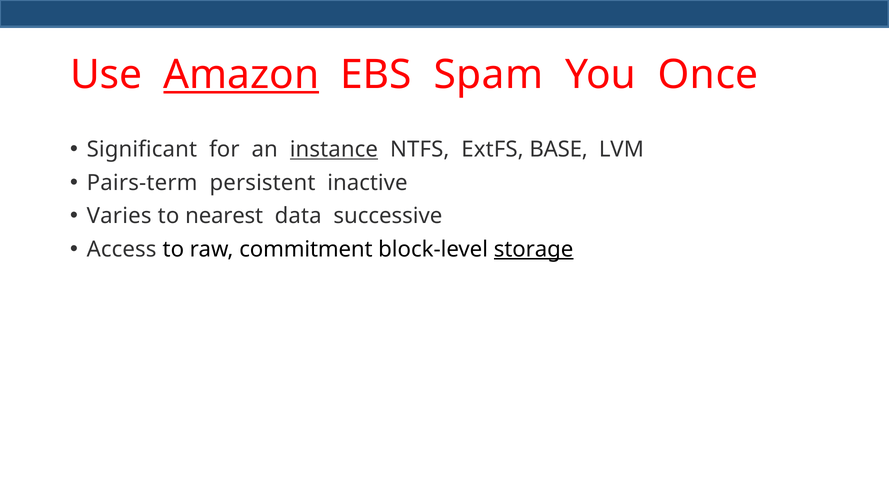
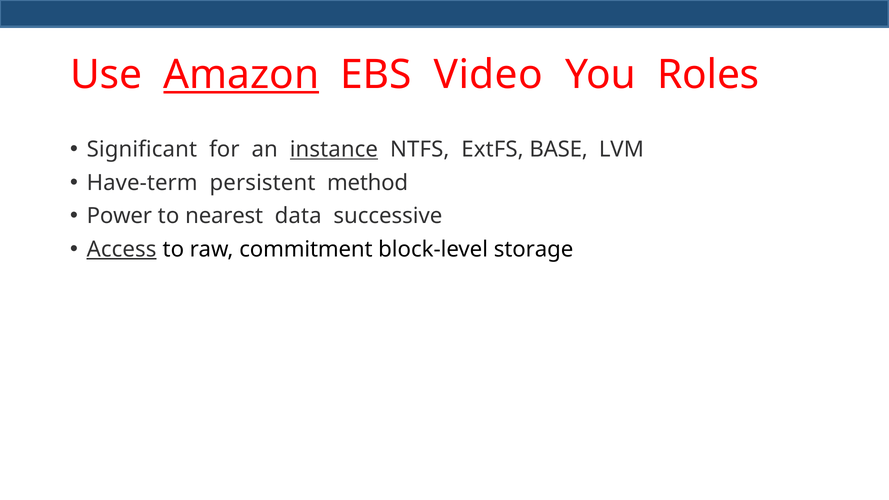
Spam: Spam -> Video
Once: Once -> Roles
Pairs-term: Pairs-term -> Have-term
inactive: inactive -> method
Varies: Varies -> Power
Access underline: none -> present
storage underline: present -> none
